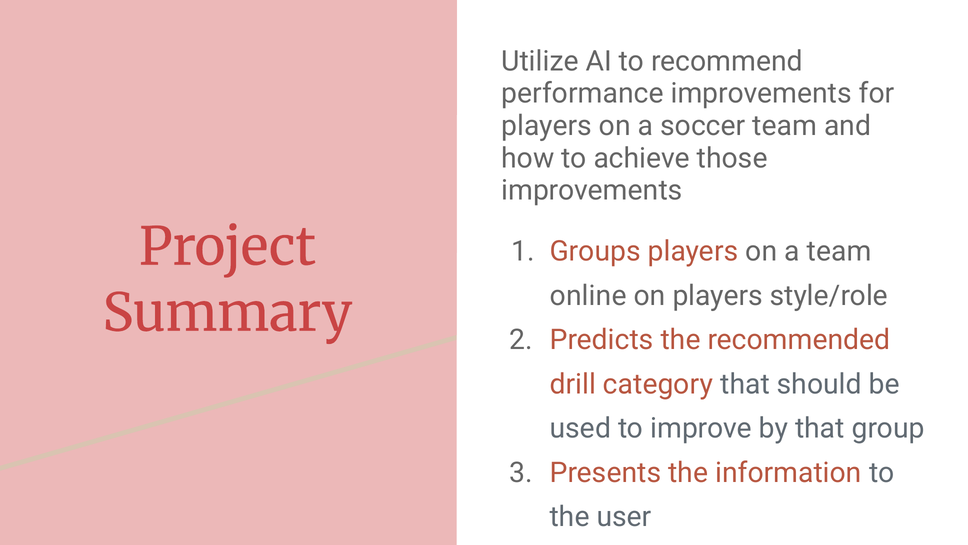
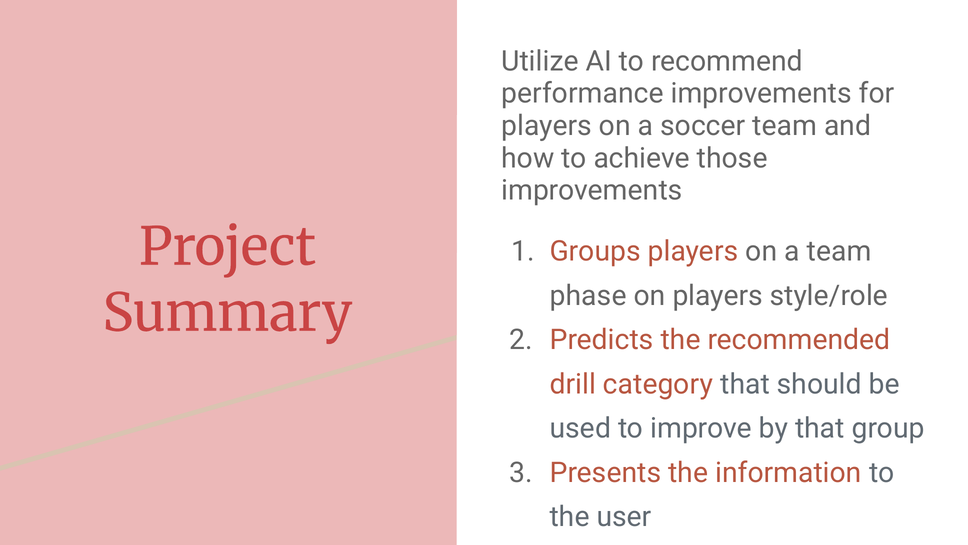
online: online -> phase
